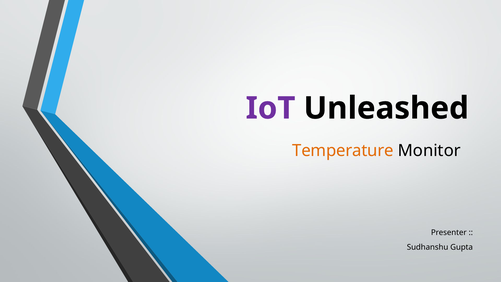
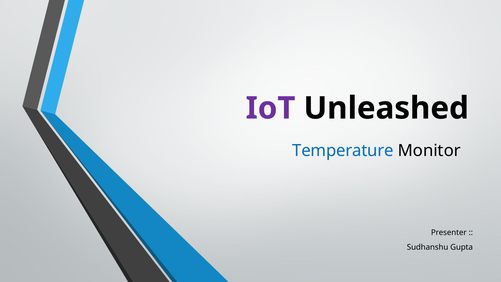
Temperature colour: orange -> blue
